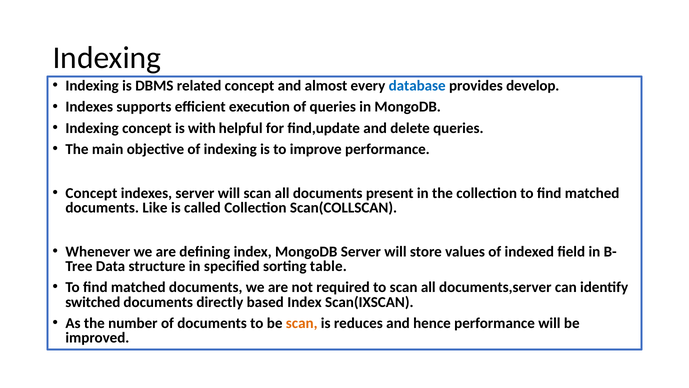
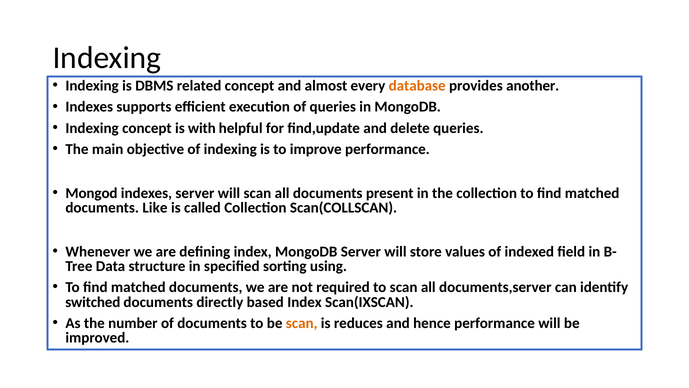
database colour: blue -> orange
develop: develop -> another
Concept at (91, 193): Concept -> Mongod
table: table -> using
